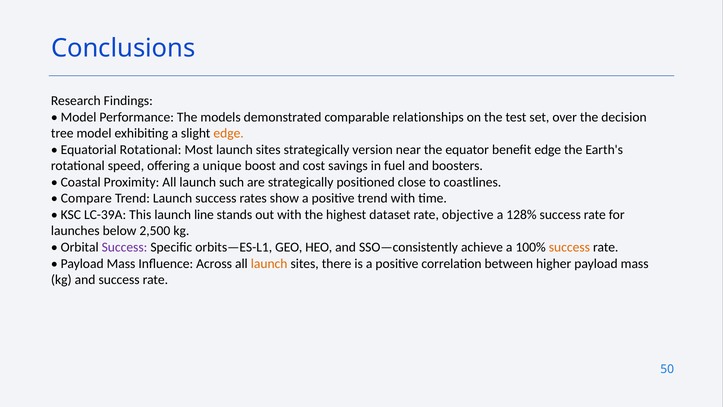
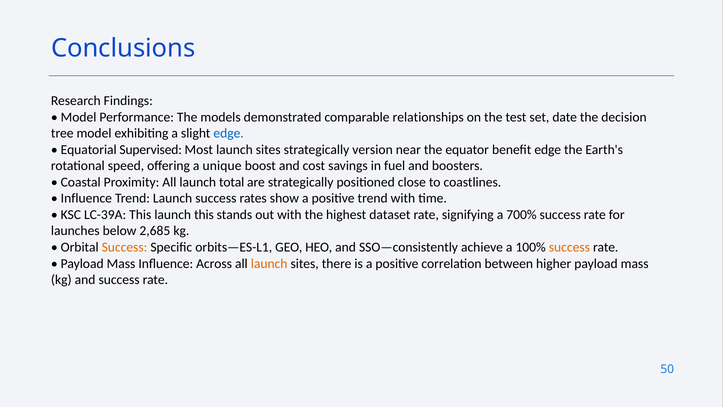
over: over -> date
edge at (229, 133) colour: orange -> blue
Equatorial Rotational: Rotational -> Supervised
such: such -> total
Compare at (86, 198): Compare -> Influence
launch line: line -> this
objective: objective -> signifying
128%: 128% -> 700%
2,500: 2,500 -> 2,685
Success at (124, 247) colour: purple -> orange
